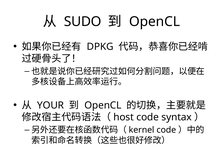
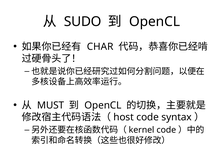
DPKG: DPKG -> CHAR
YOUR: YOUR -> MUST
